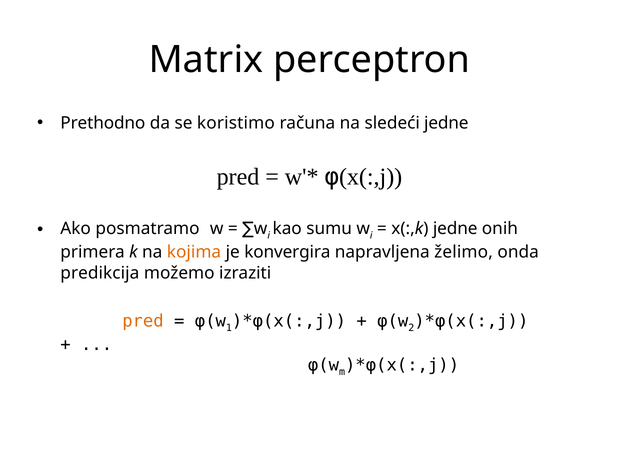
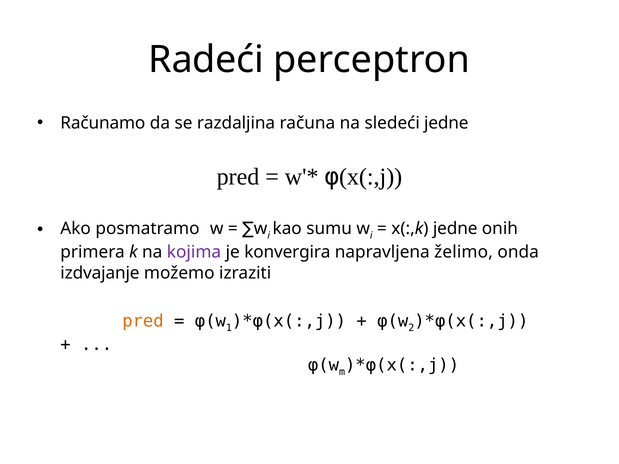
Matrix: Matrix -> Radeći
Prethodno: Prethodno -> Računamo
koristimo: koristimo -> razdaljina
kojima colour: orange -> purple
predikcija: predikcija -> izdvajanje
